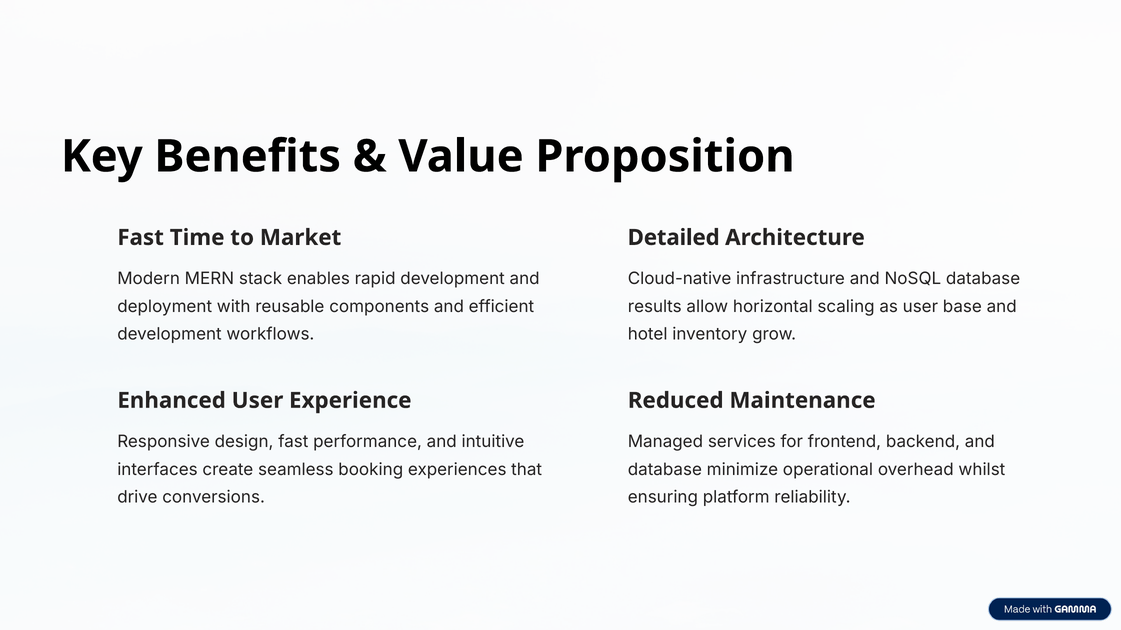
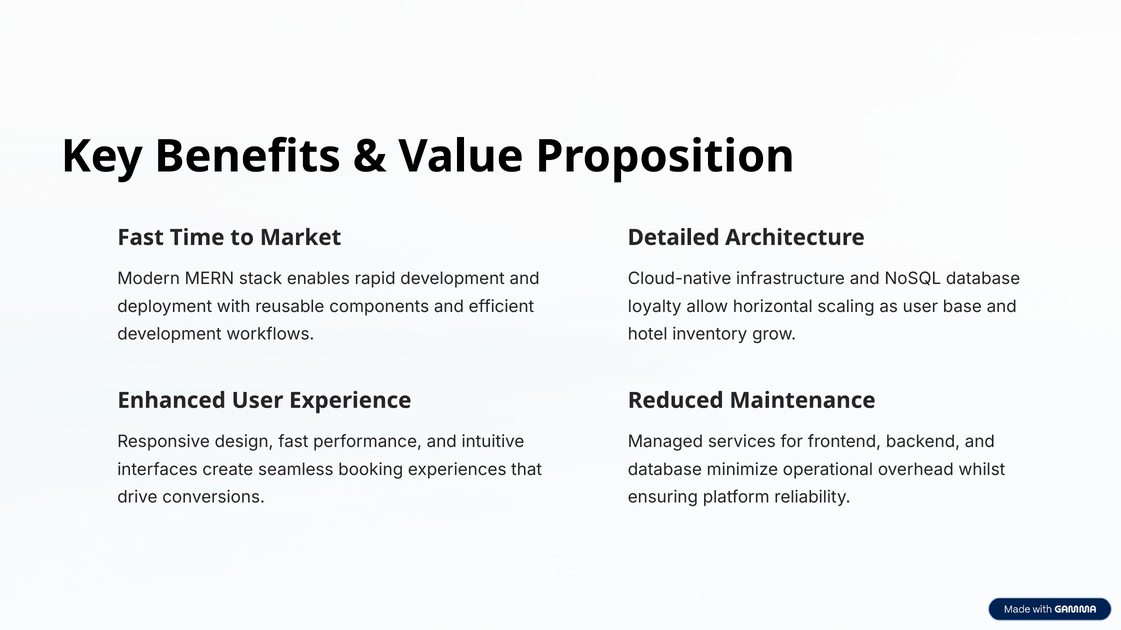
results: results -> loyalty
